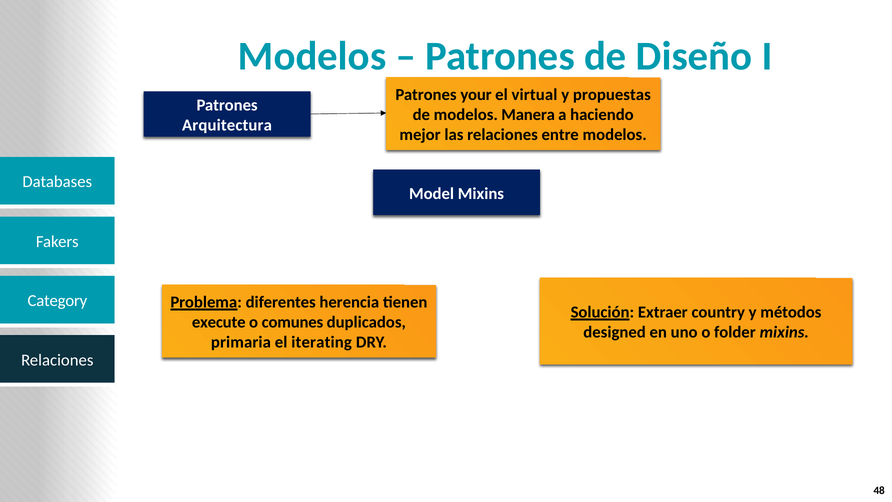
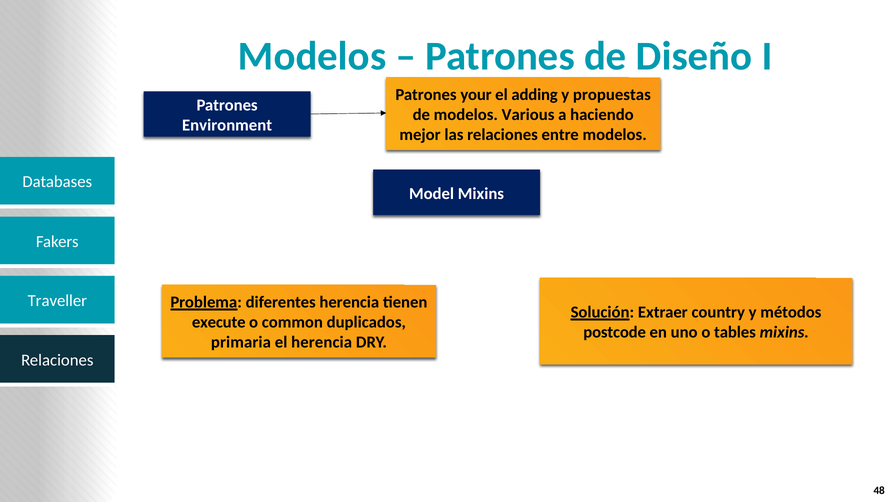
virtual: virtual -> adding
Manera: Manera -> Various
Arquitectura: Arquitectura -> Environment
Category: Category -> Traveller
comunes: comunes -> common
designed: designed -> postcode
folder: folder -> tables
el iterating: iterating -> herencia
